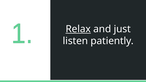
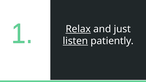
listen underline: none -> present
